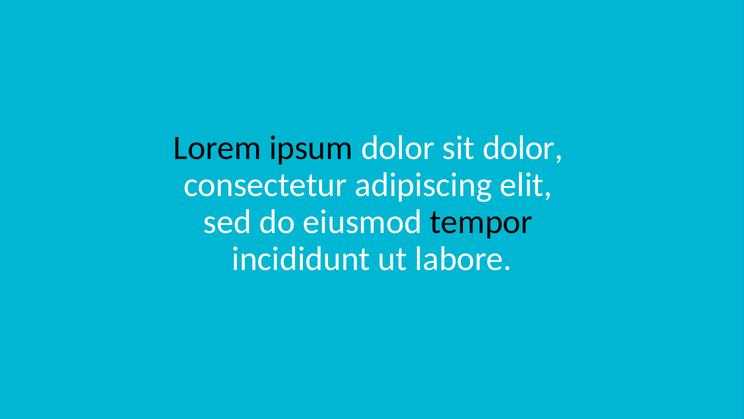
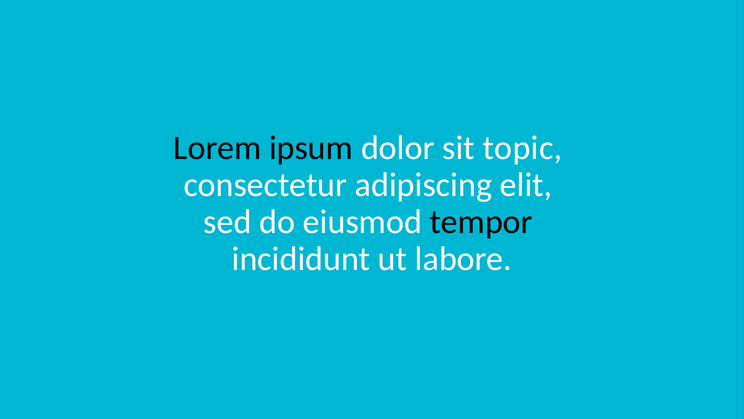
sit dolor: dolor -> topic
